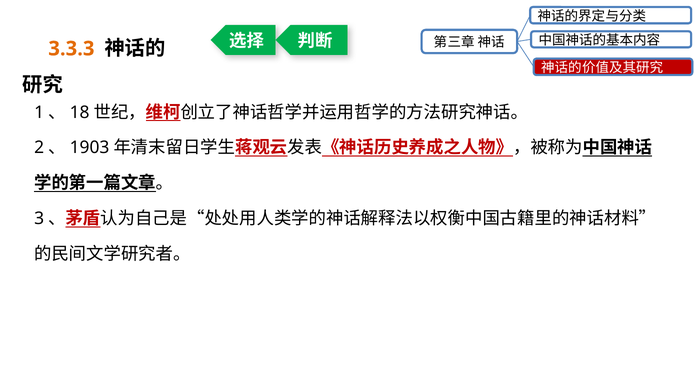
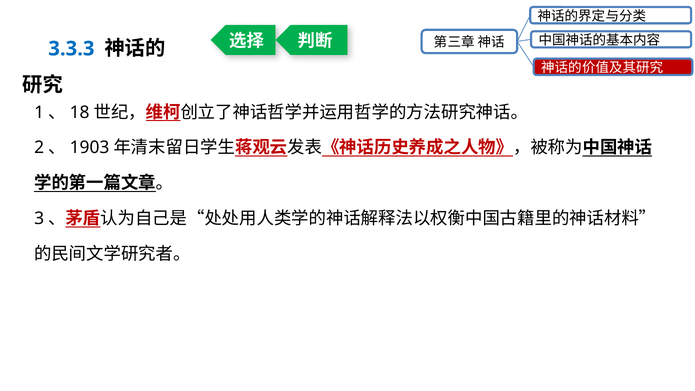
3.3.3 colour: orange -> blue
